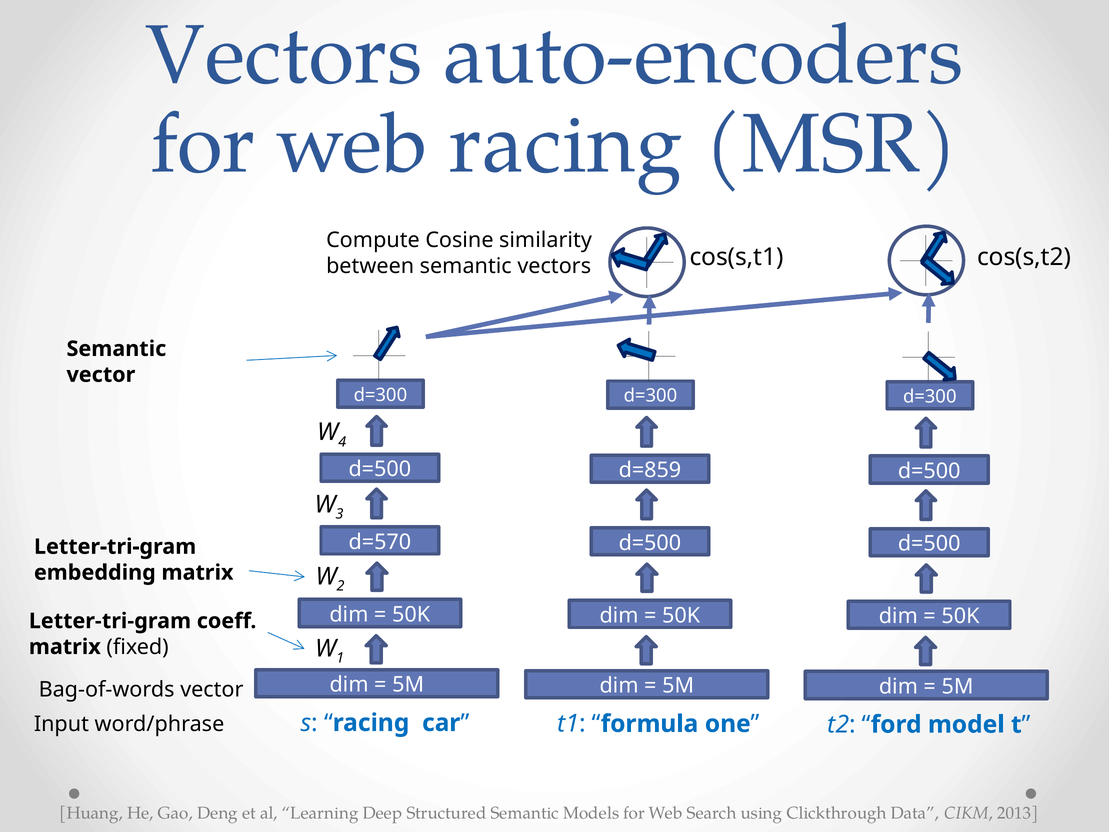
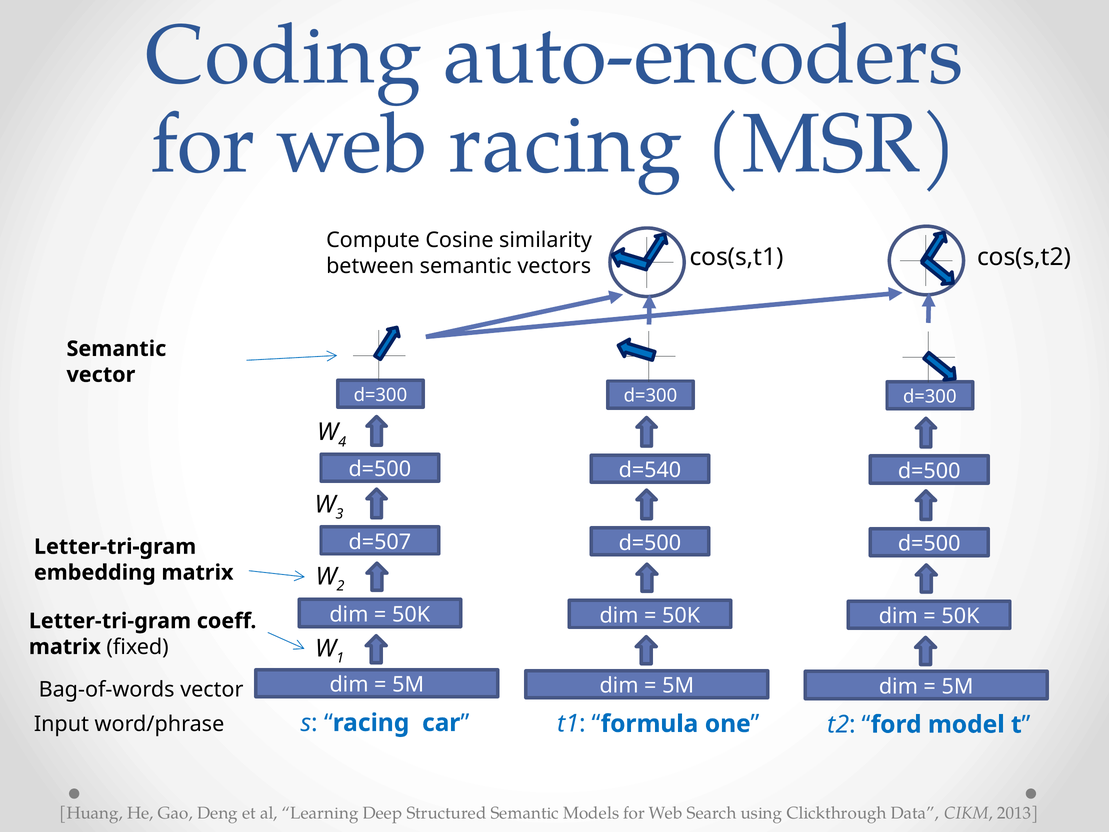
Vectors at (284, 55): Vectors -> Coding
d=859: d=859 -> d=540
d=570: d=570 -> d=507
